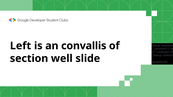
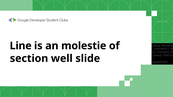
Left: Left -> Line
convallis: convallis -> molestie
